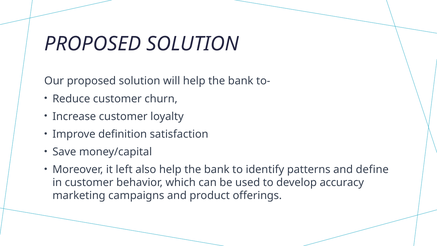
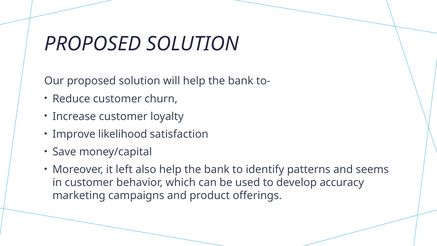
definition: definition -> likelihood
define: define -> seems
